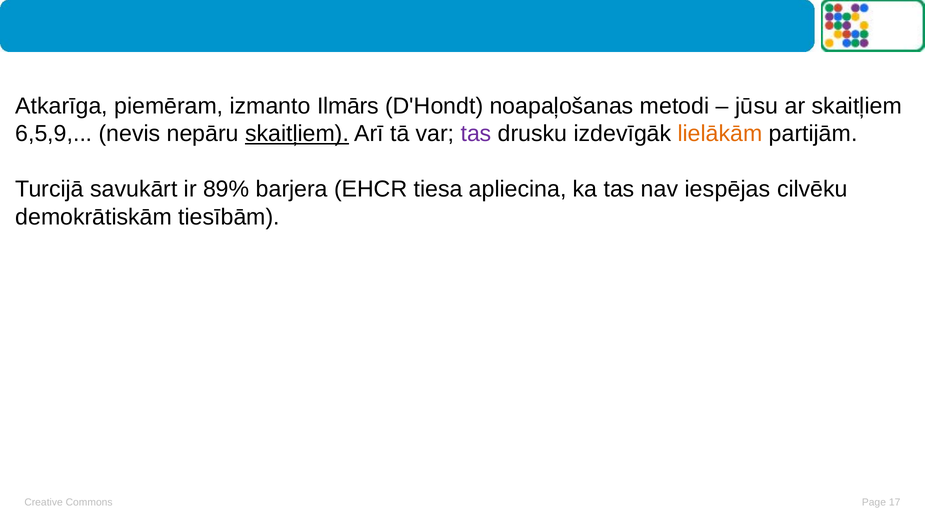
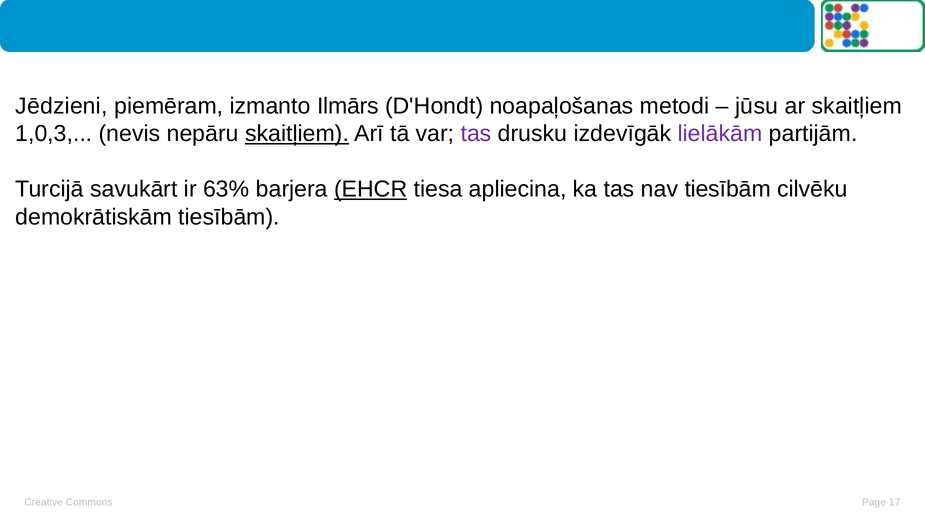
Atkarīga: Atkarīga -> Jēdzieni
6,5,9: 6,5,9 -> 1,0,3
lielākām colour: orange -> purple
89%: 89% -> 63%
EHCR underline: none -> present
nav iespējas: iespējas -> tiesībām
